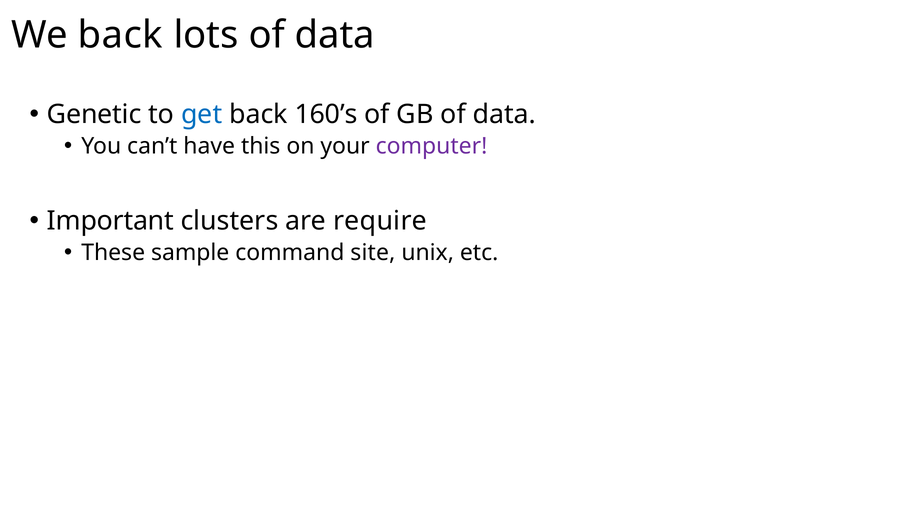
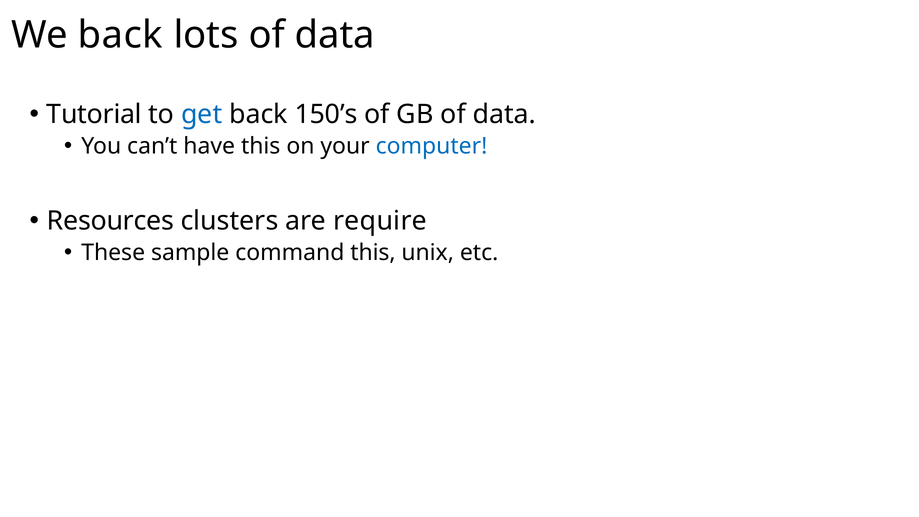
Genetic: Genetic -> Tutorial
160’s: 160’s -> 150’s
computer colour: purple -> blue
Important: Important -> Resources
command site: site -> this
